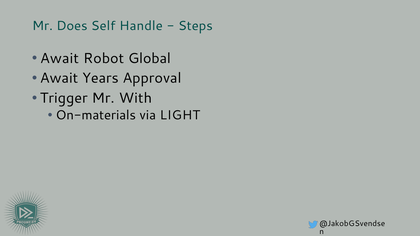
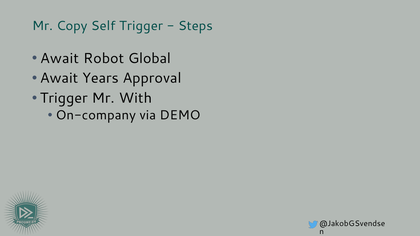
Does: Does -> Copy
Self Handle: Handle -> Trigger
On-materials: On-materials -> On-company
LIGHT: LIGHT -> DEMO
